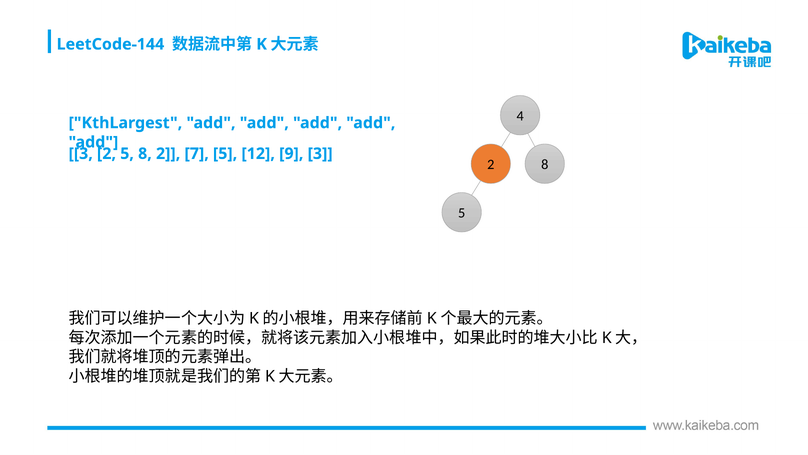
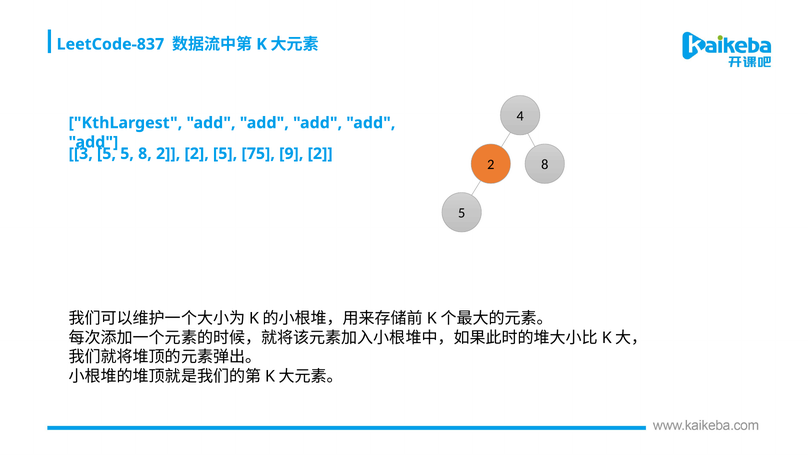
LeetCode-144: LeetCode-144 -> LeetCode-837
3 2: 2 -> 5
2 7: 7 -> 2
12: 12 -> 75
9 3: 3 -> 2
